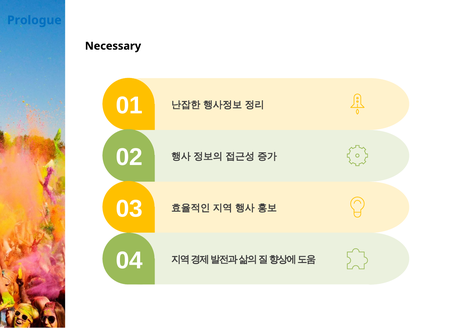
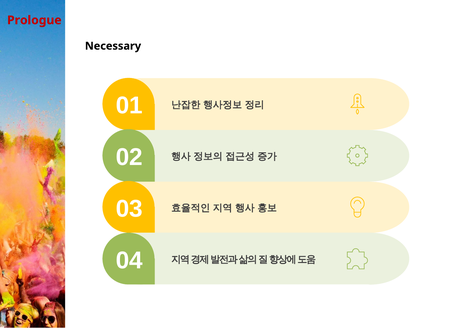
Prologue colour: blue -> red
